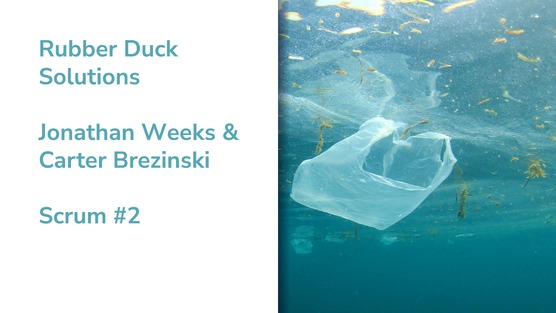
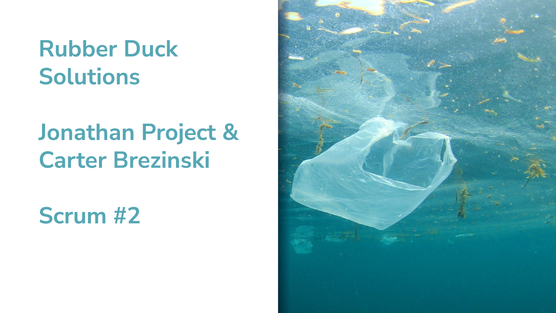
Weeks: Weeks -> Project
